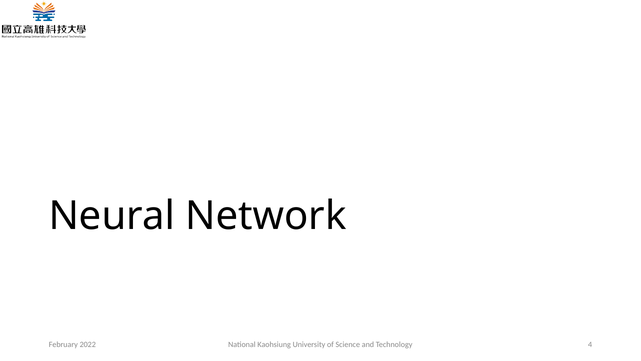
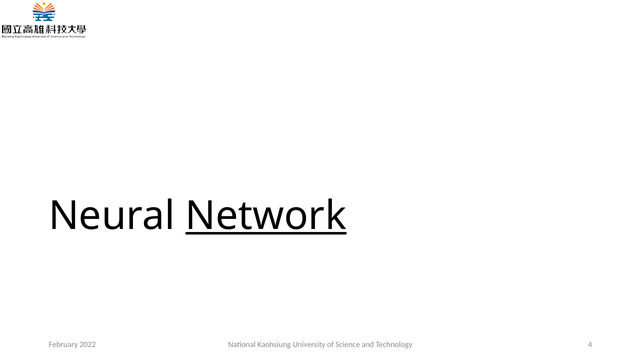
Network underline: none -> present
